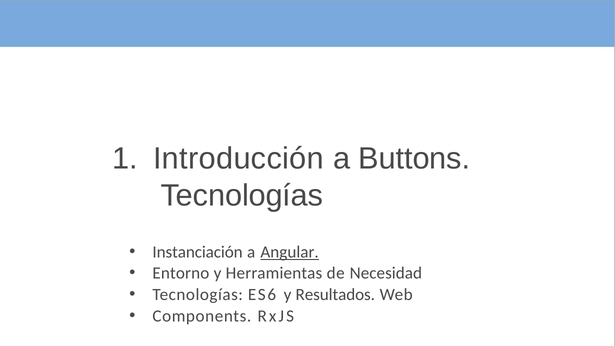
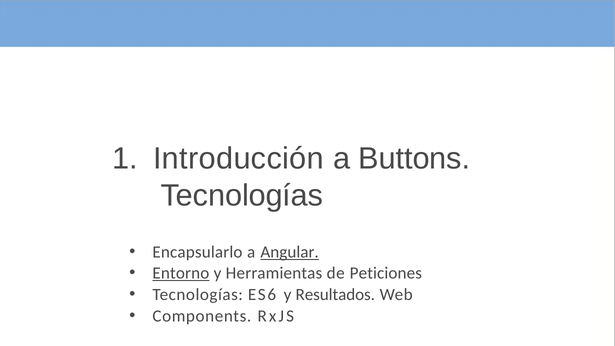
Instanciación: Instanciación -> Encapsularlo
Entorno underline: none -> present
Necesidad: Necesidad -> Peticiones
